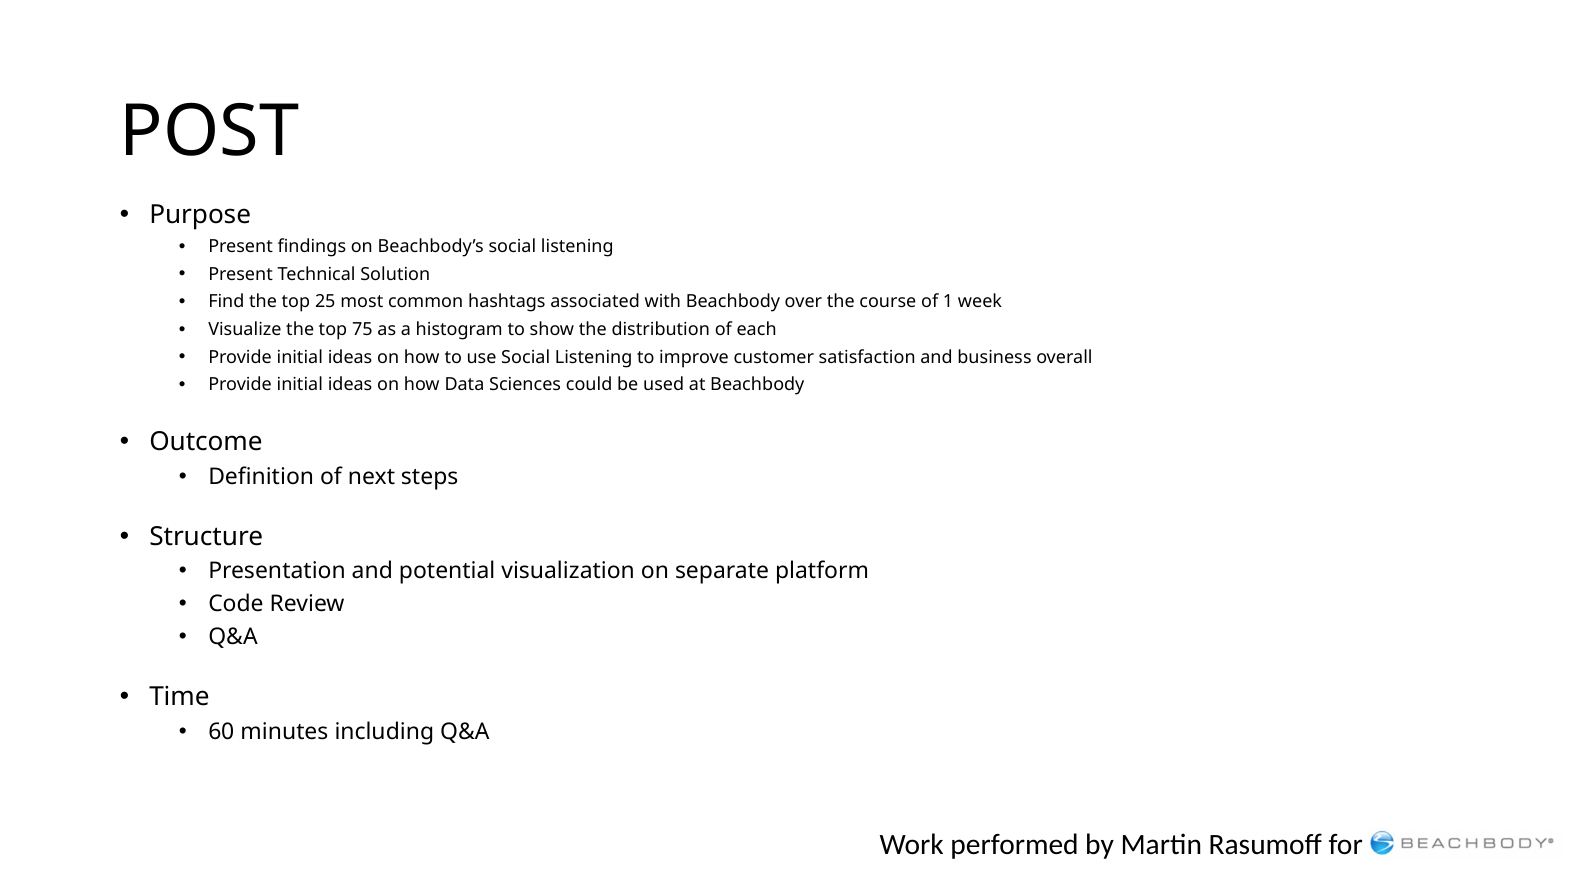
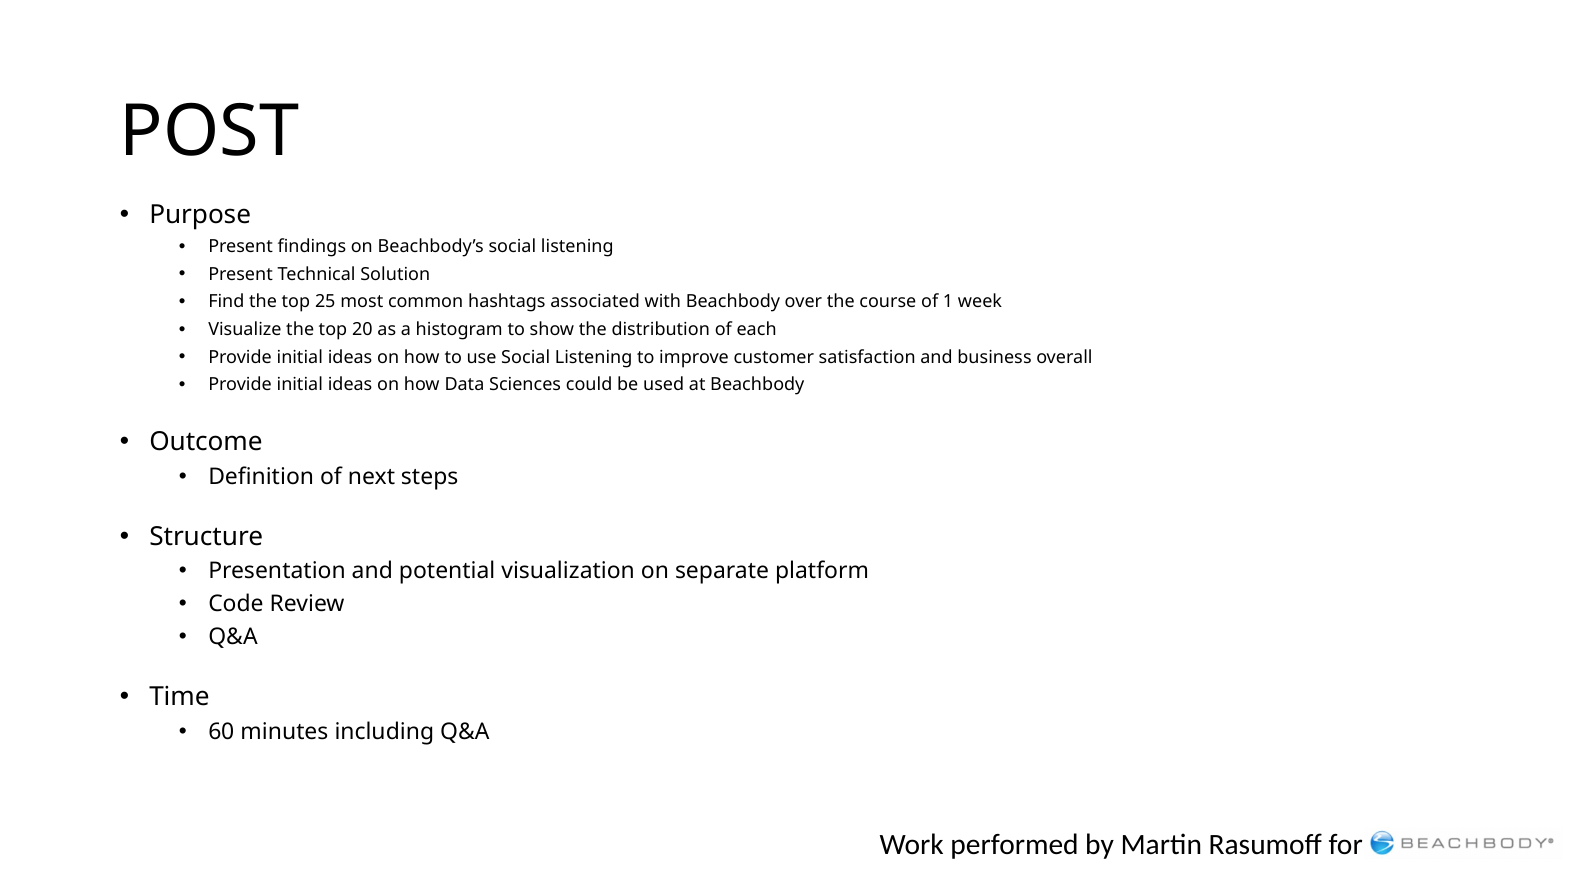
75: 75 -> 20
